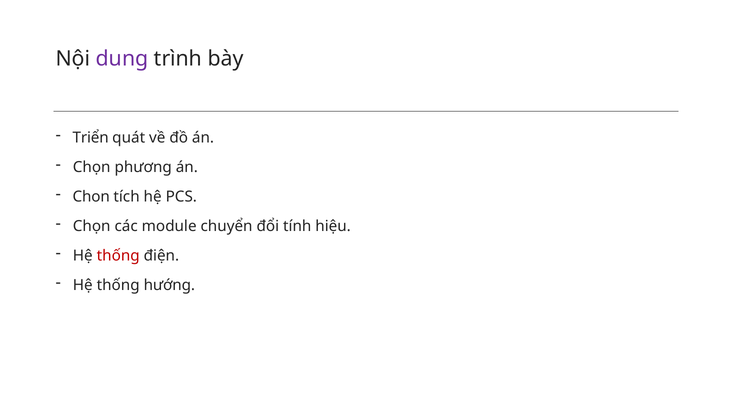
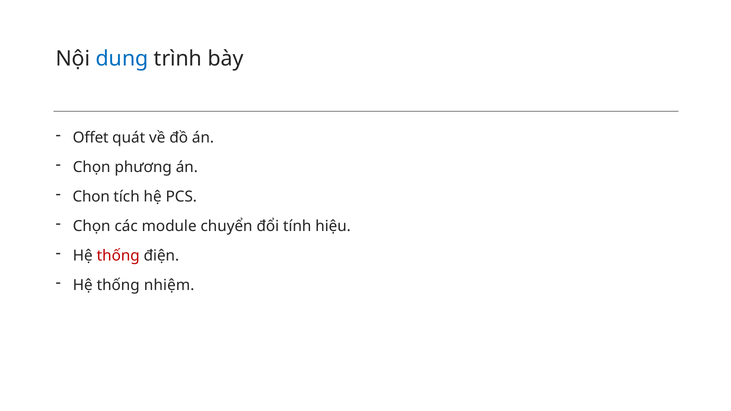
dung colour: purple -> blue
Triển: Triển -> Offet
hướng: hướng -> nhiệm
